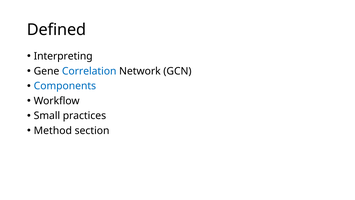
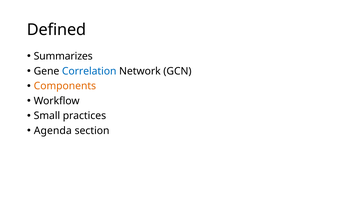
Interpreting: Interpreting -> Summarizes
Components colour: blue -> orange
Method: Method -> Agenda
